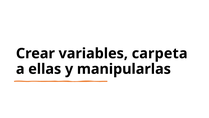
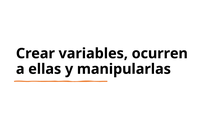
carpeta: carpeta -> ocurren
